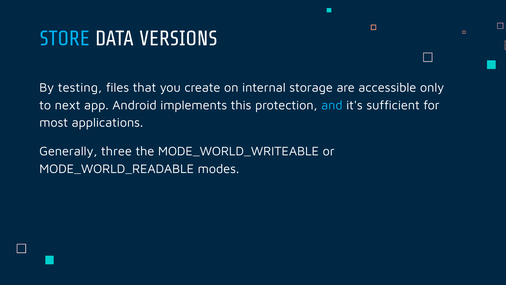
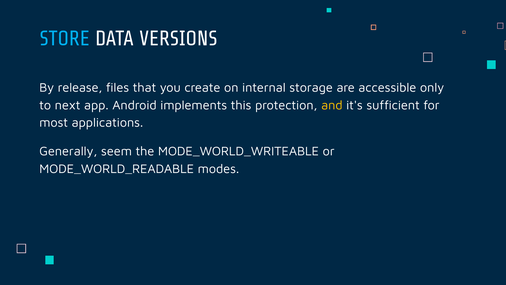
testing: testing -> release
and colour: light blue -> yellow
three: three -> seem
